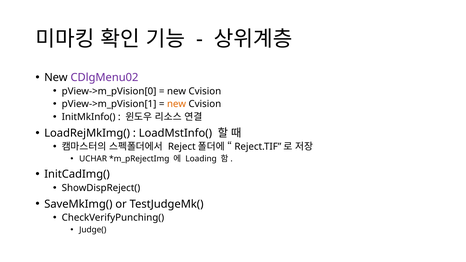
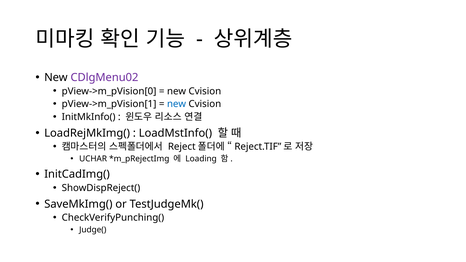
new at (177, 104) colour: orange -> blue
